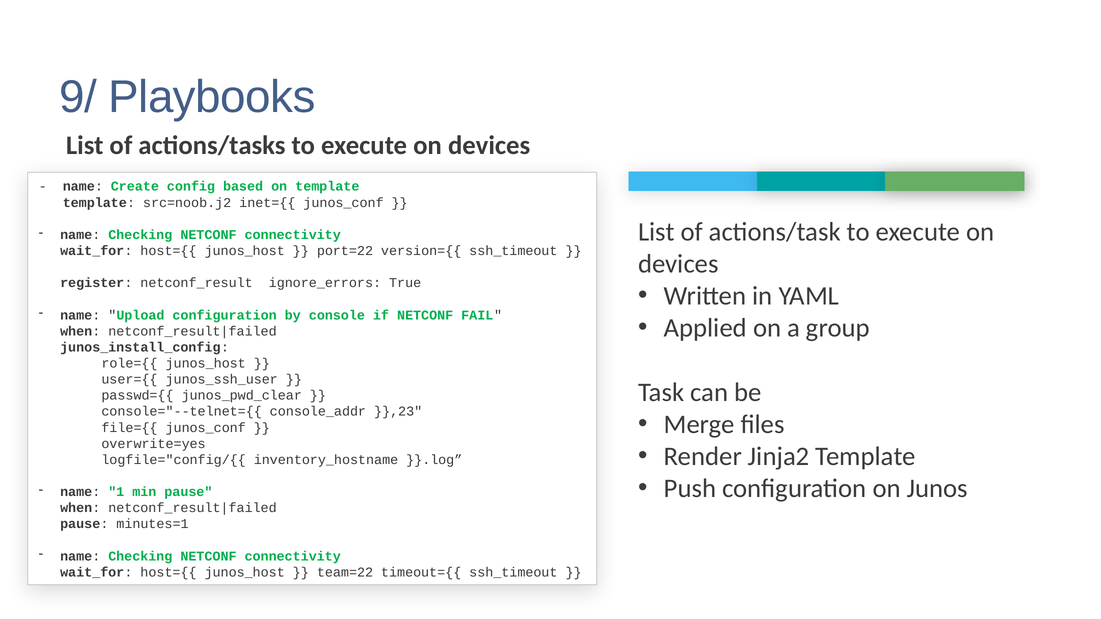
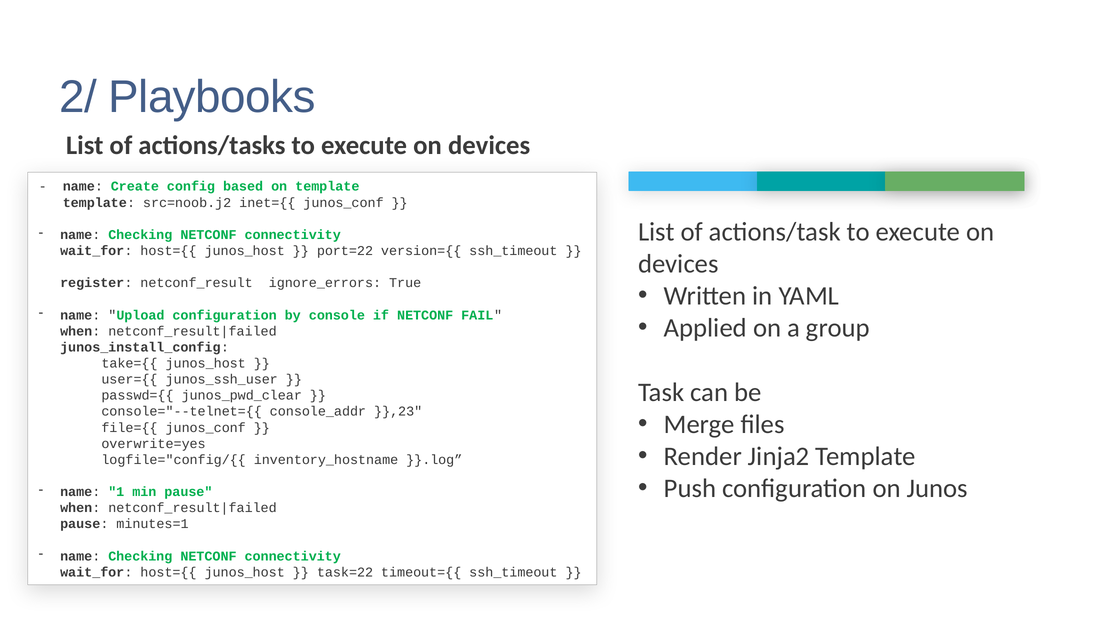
9/: 9/ -> 2/
role={{: role={{ -> take={{
team=22: team=22 -> task=22
